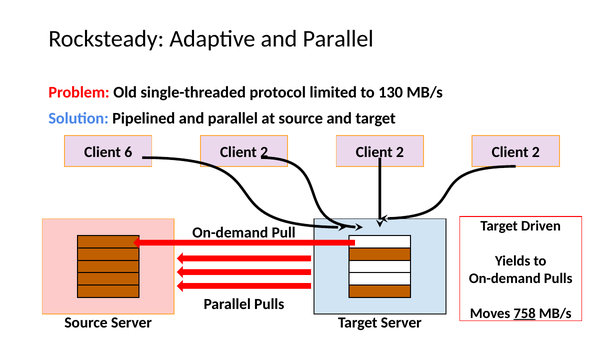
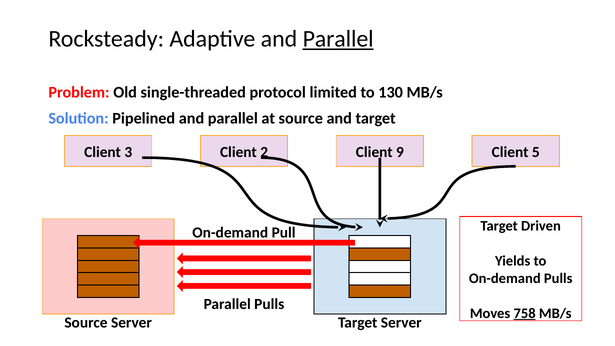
Parallel at (338, 39) underline: none -> present
6: 6 -> 3
2 at (400, 152): 2 -> 9
2 at (536, 152): 2 -> 5
